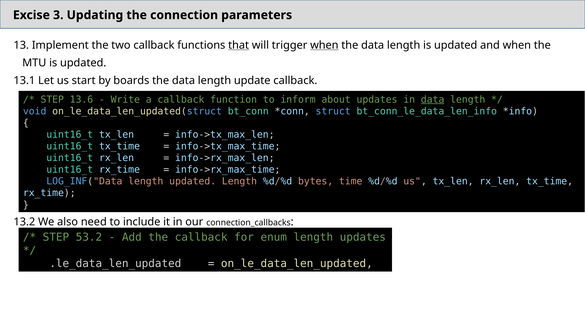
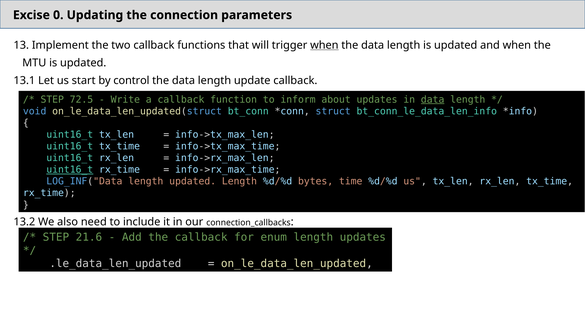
3: 3 -> 0
that underline: present -> none
boards: boards -> control
13.6: 13.6 -> 72.5
uint16_t at (70, 170) underline: none -> present
53.2: 53.2 -> 21.6
